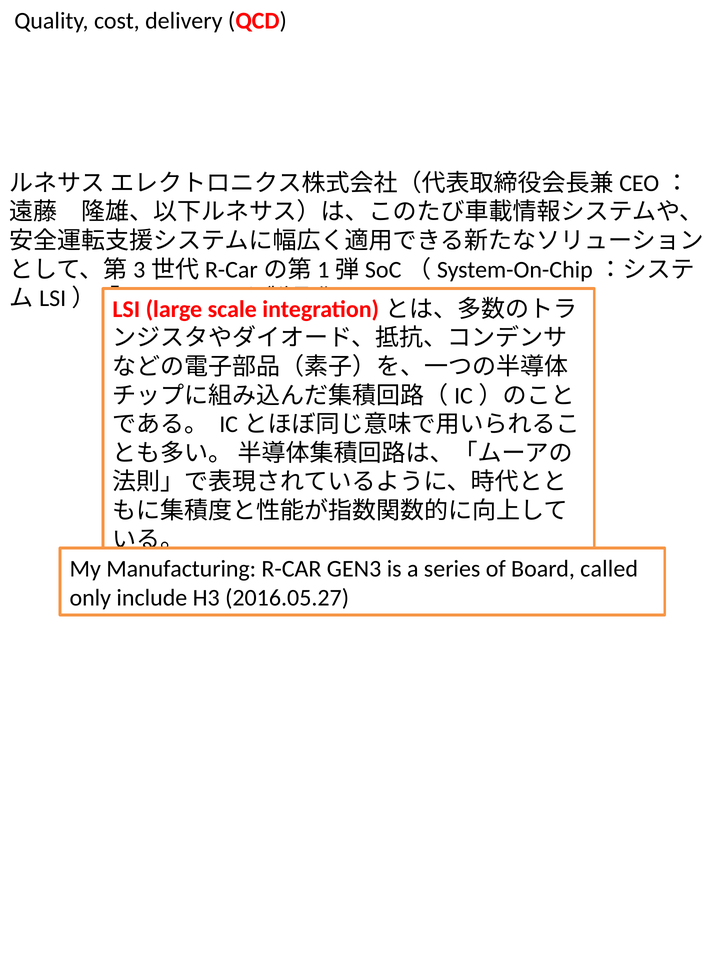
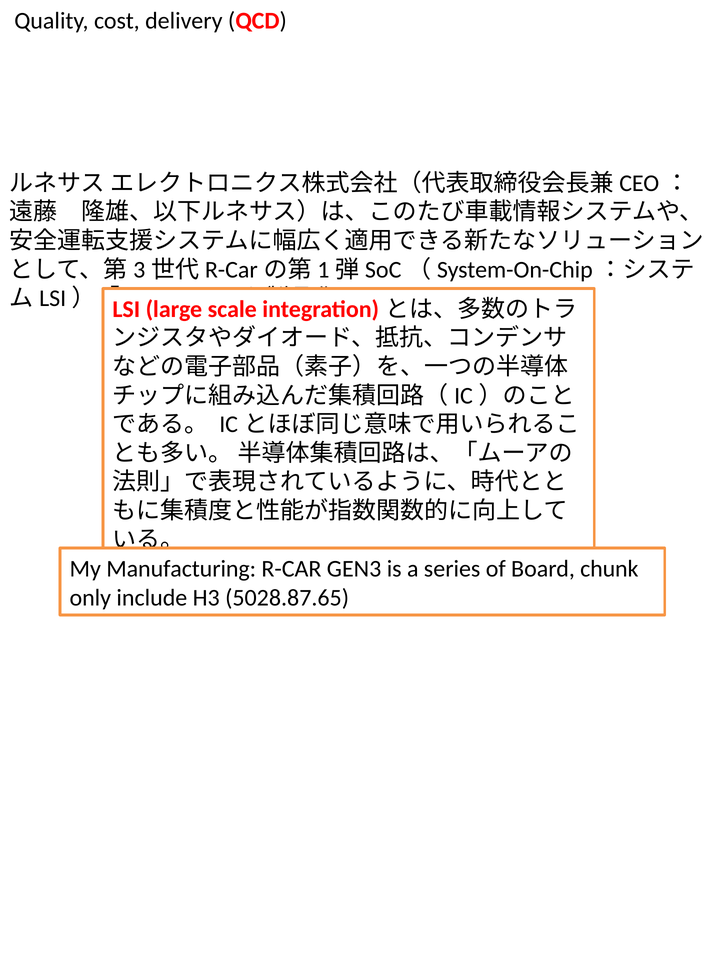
called: called -> chunk
2016.05.27: 2016.05.27 -> 5028.87.65
